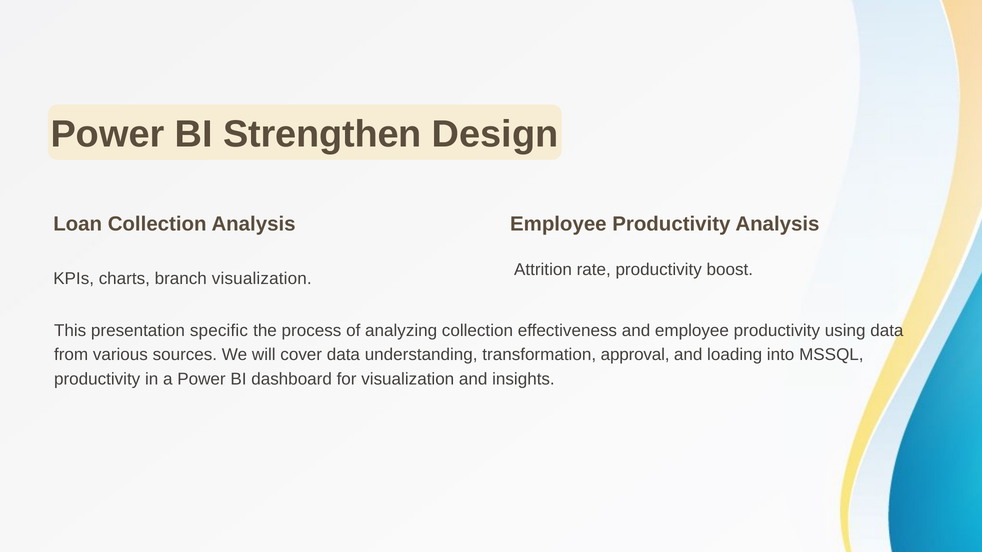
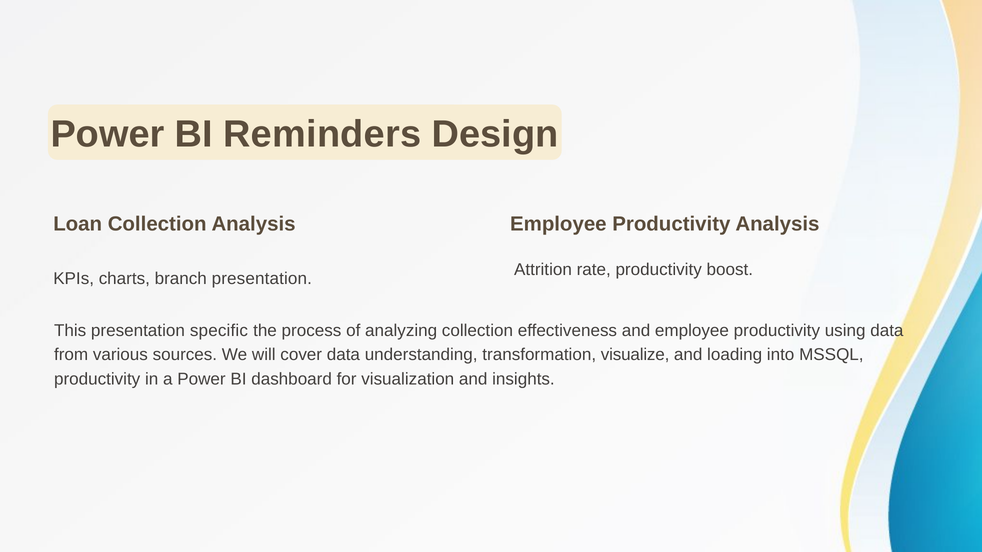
Strengthen: Strengthen -> Reminders
branch visualization: visualization -> presentation
approval: approval -> visualize
